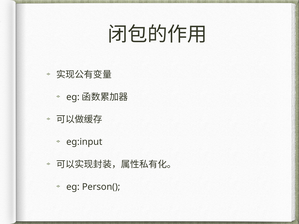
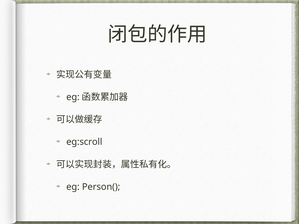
eg:input: eg:input -> eg:scroll
